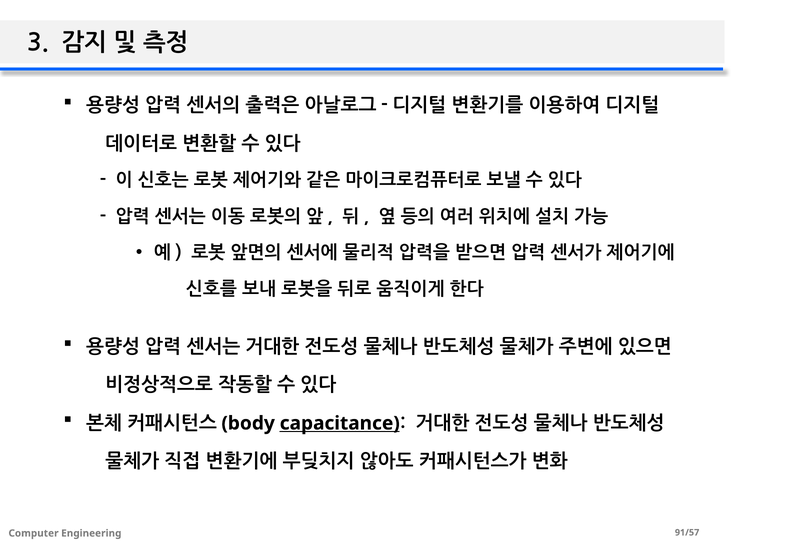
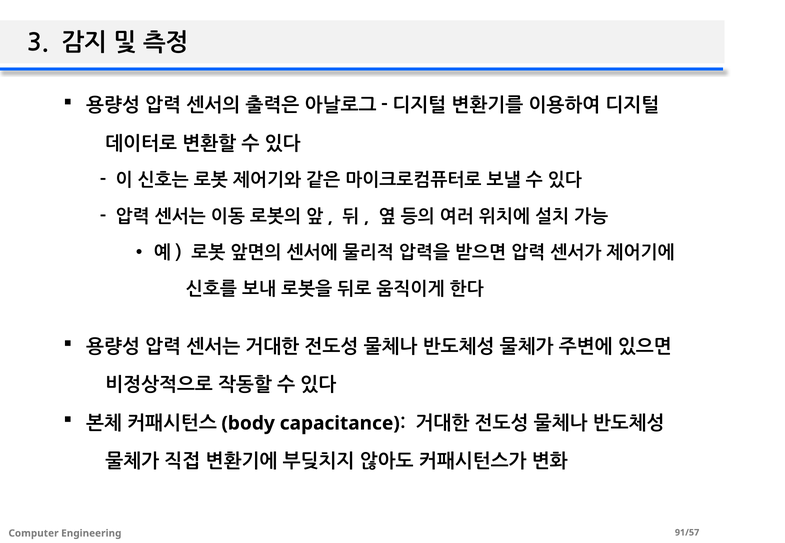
capacitance underline: present -> none
